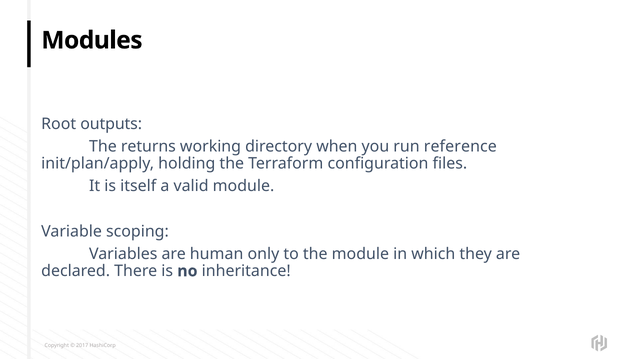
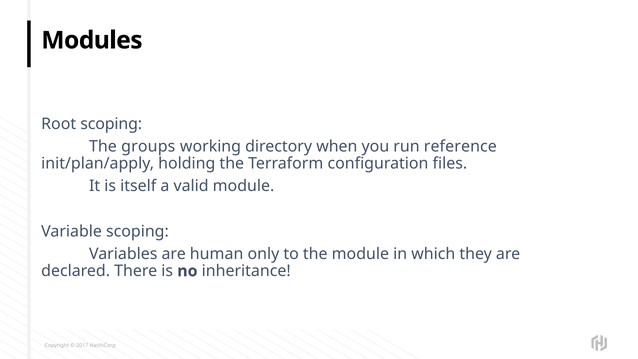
Root outputs: outputs -> scoping
returns: returns -> groups
